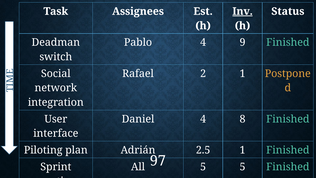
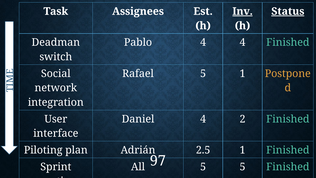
Status underline: none -> present
4 9: 9 -> 4
Rafael 2: 2 -> 5
8: 8 -> 2
